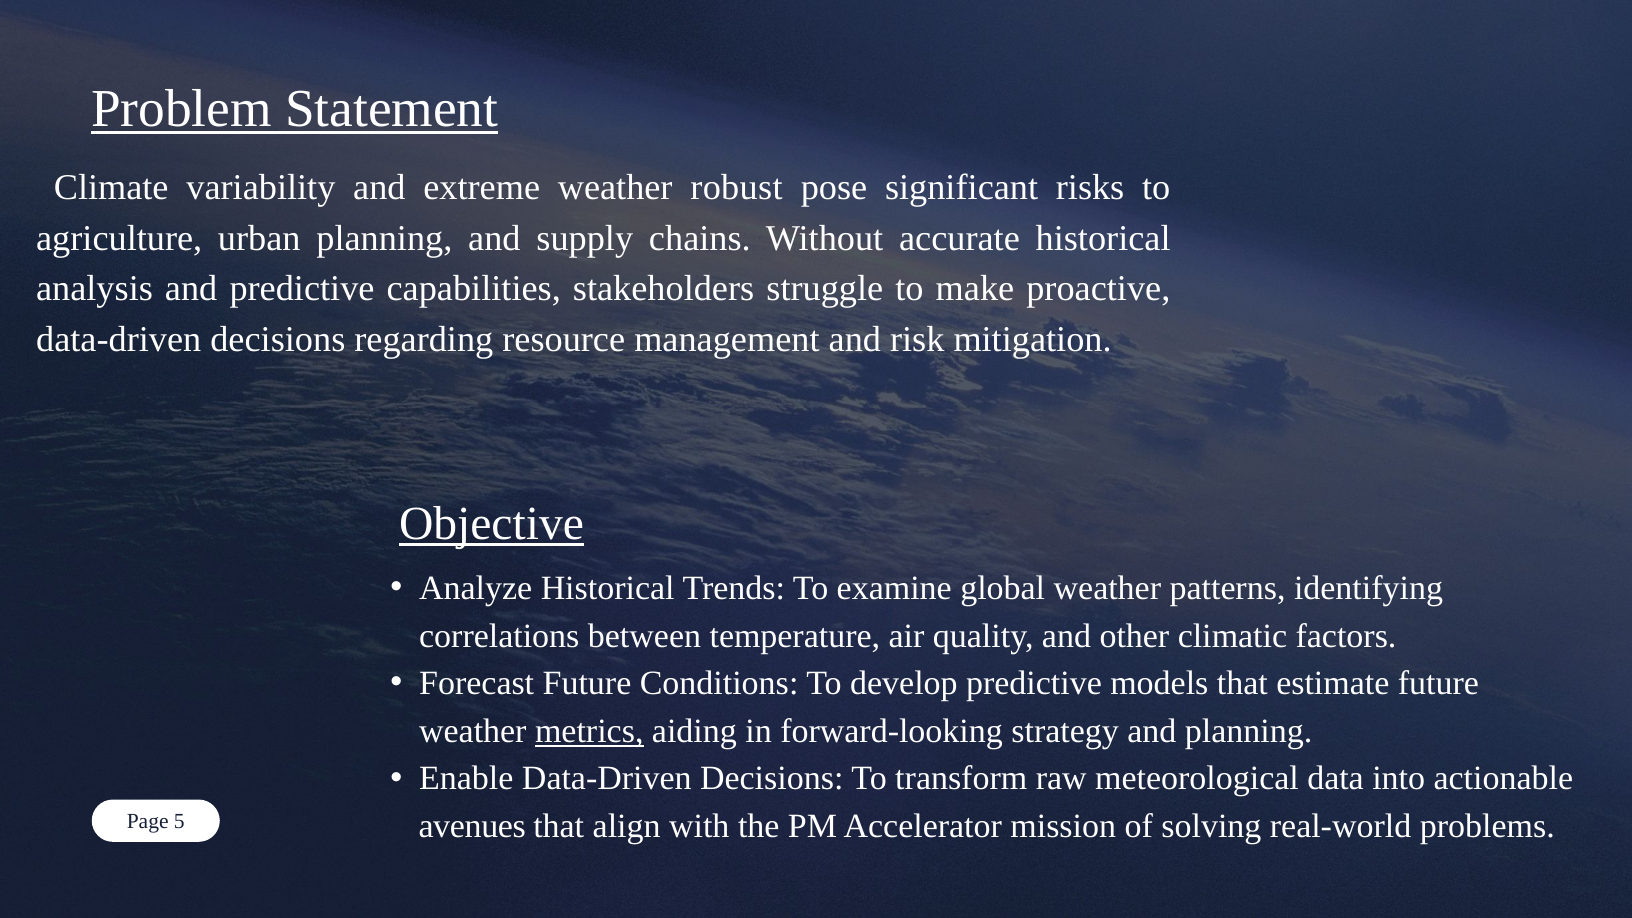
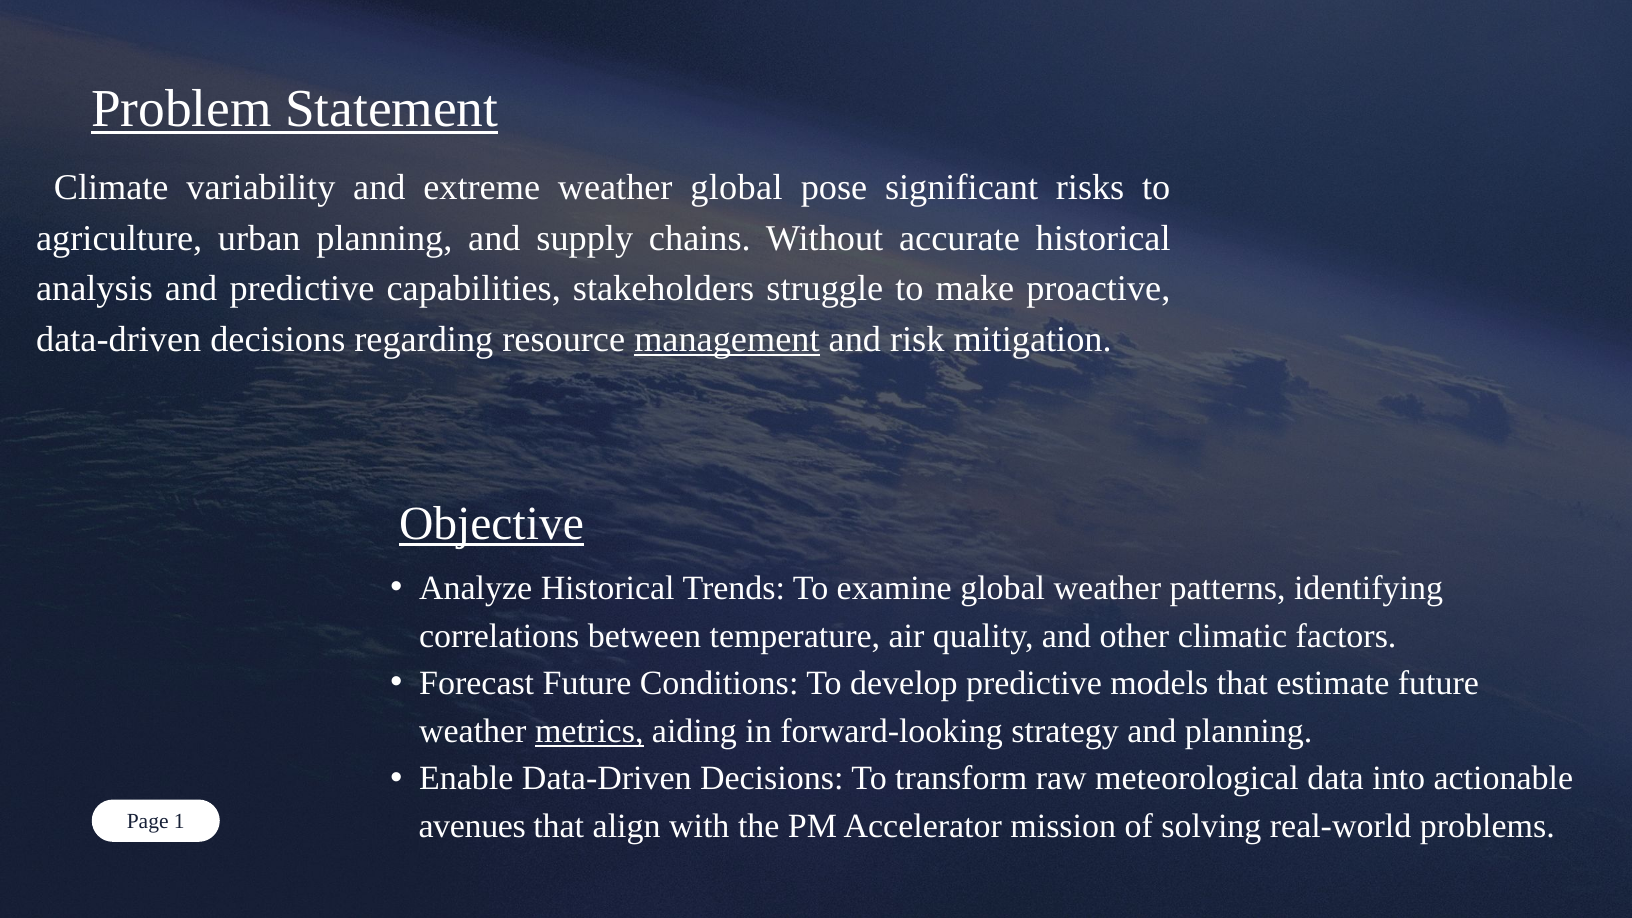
weather robust: robust -> global
management underline: none -> present
5: 5 -> 1
